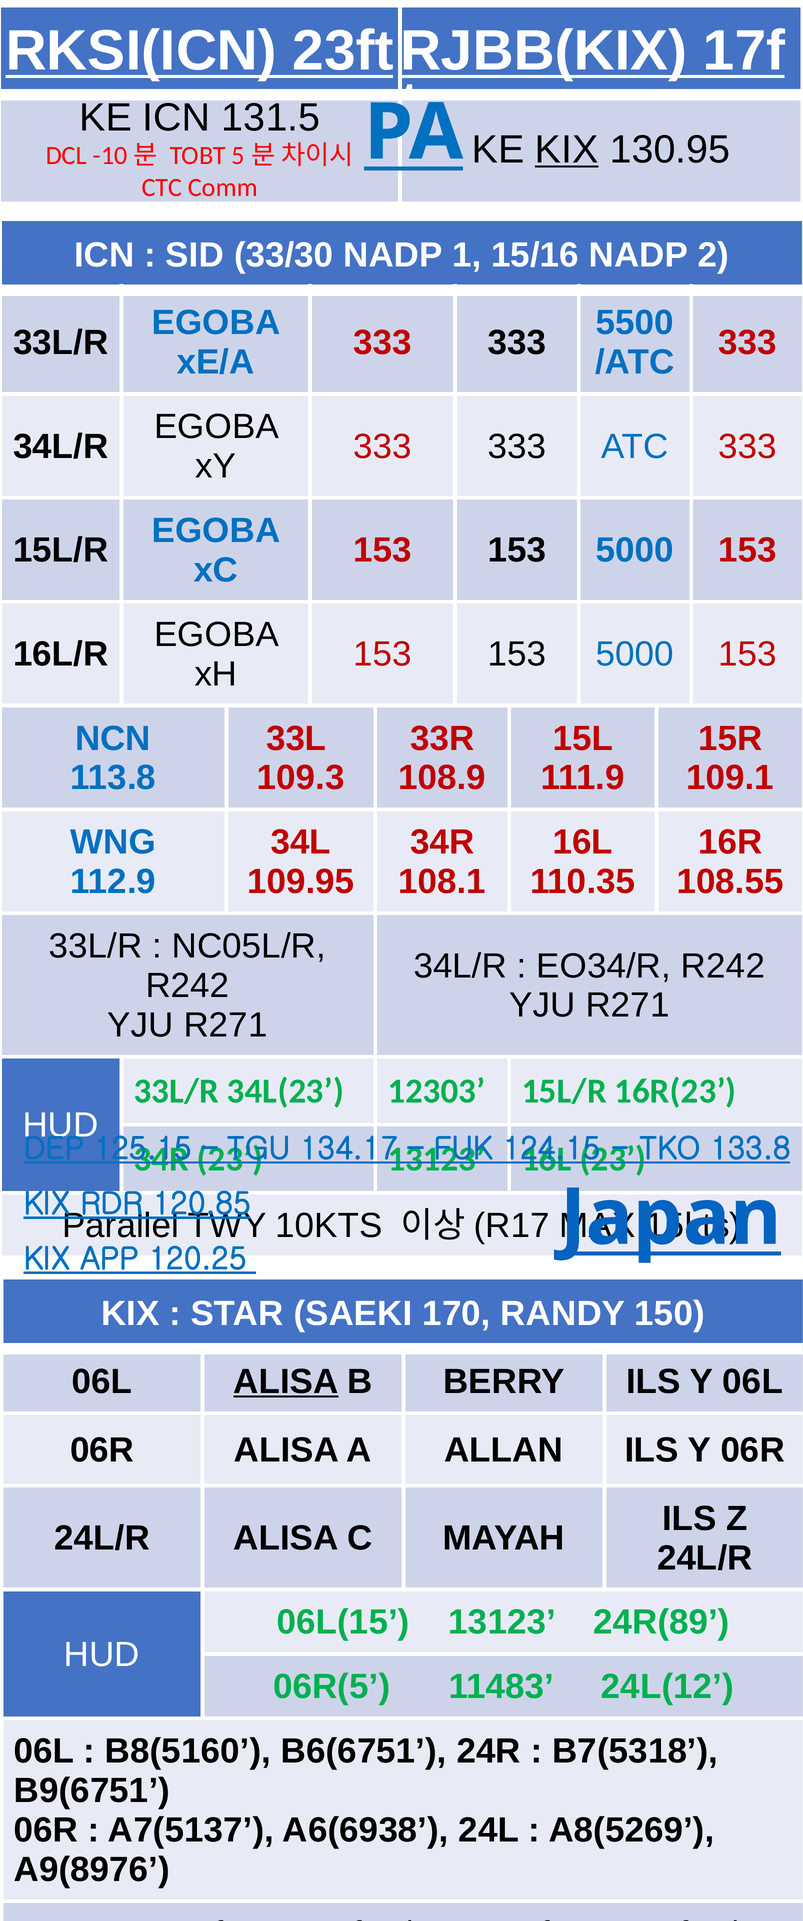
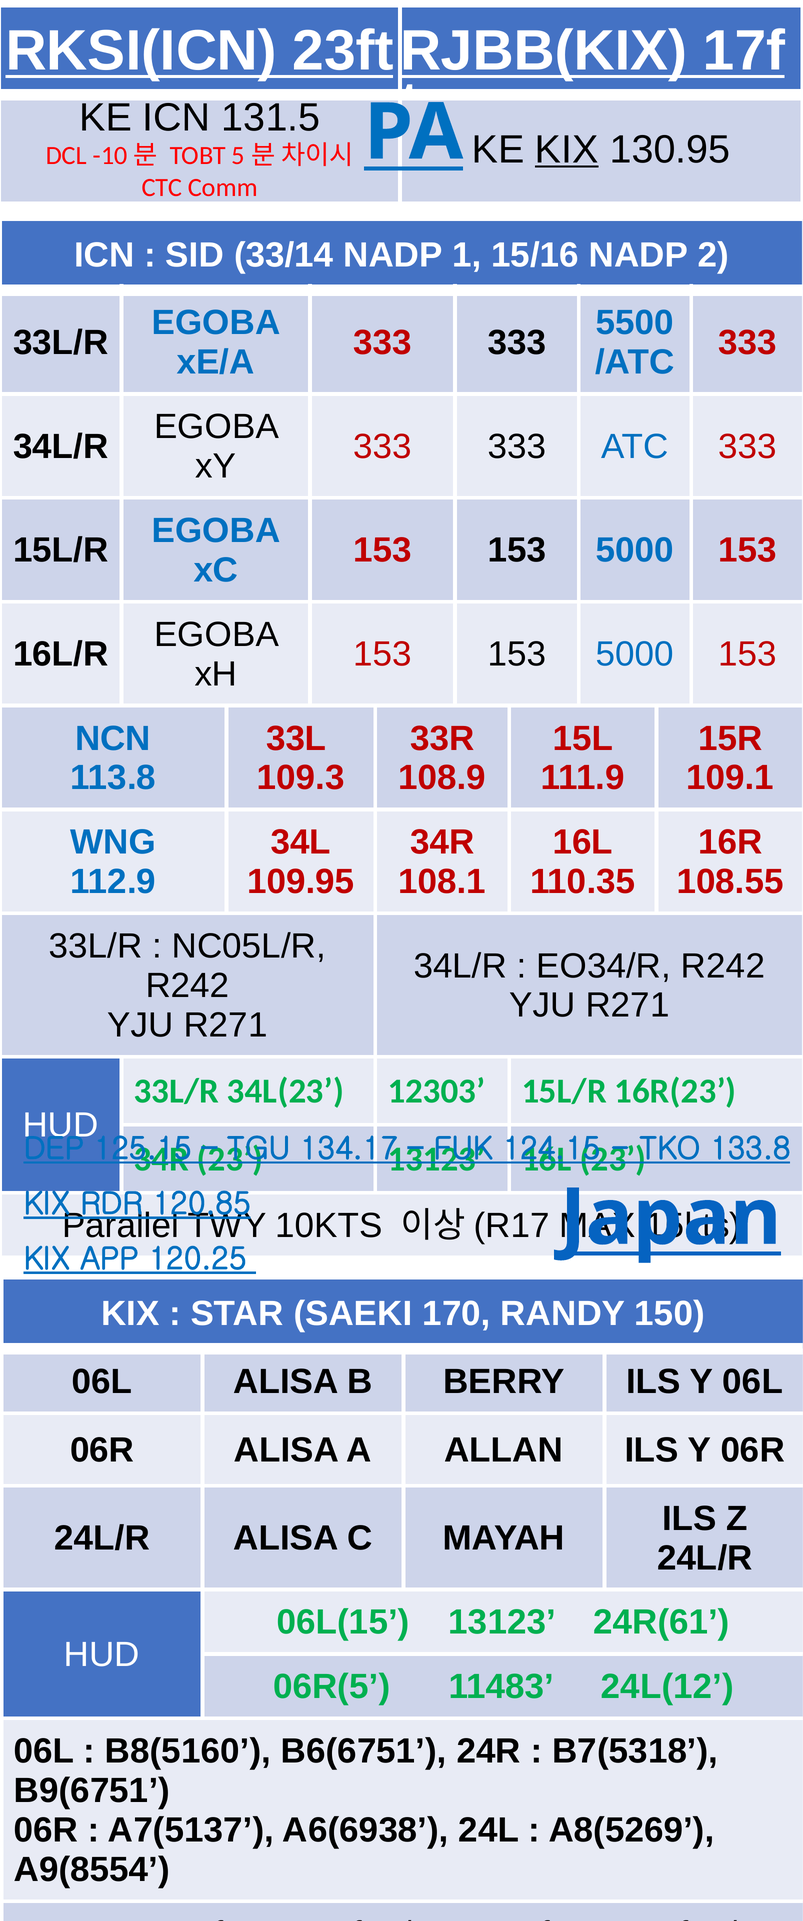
33/30: 33/30 -> 33/14
ALISA at (286, 1382) underline: present -> none
24R(89: 24R(89 -> 24R(61
A9(8976: A9(8976 -> A9(8554
